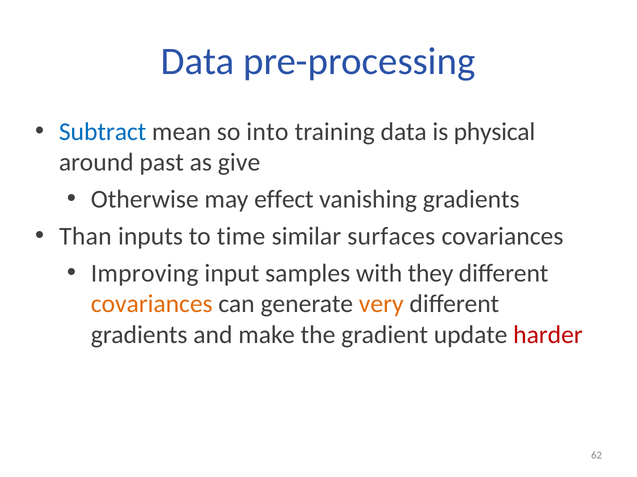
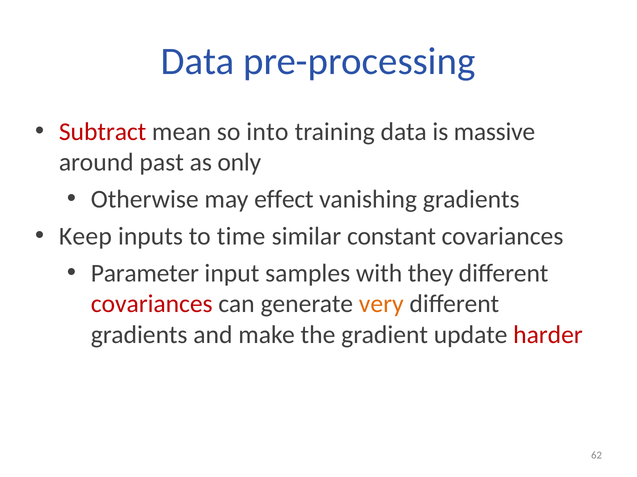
Subtract colour: blue -> red
physical: physical -> massive
give: give -> only
Than: Than -> Keep
surfaces: surfaces -> constant
Improving: Improving -> Parameter
covariances at (152, 304) colour: orange -> red
